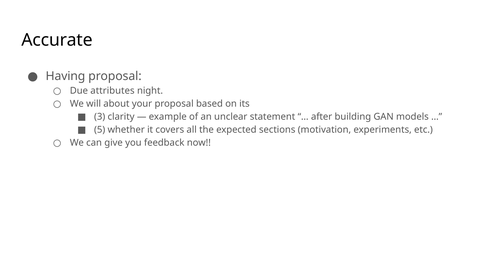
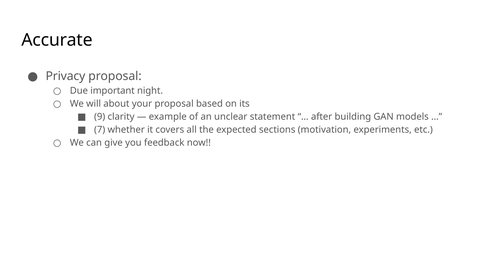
Having: Having -> Privacy
attributes: attributes -> important
3: 3 -> 9
5: 5 -> 7
